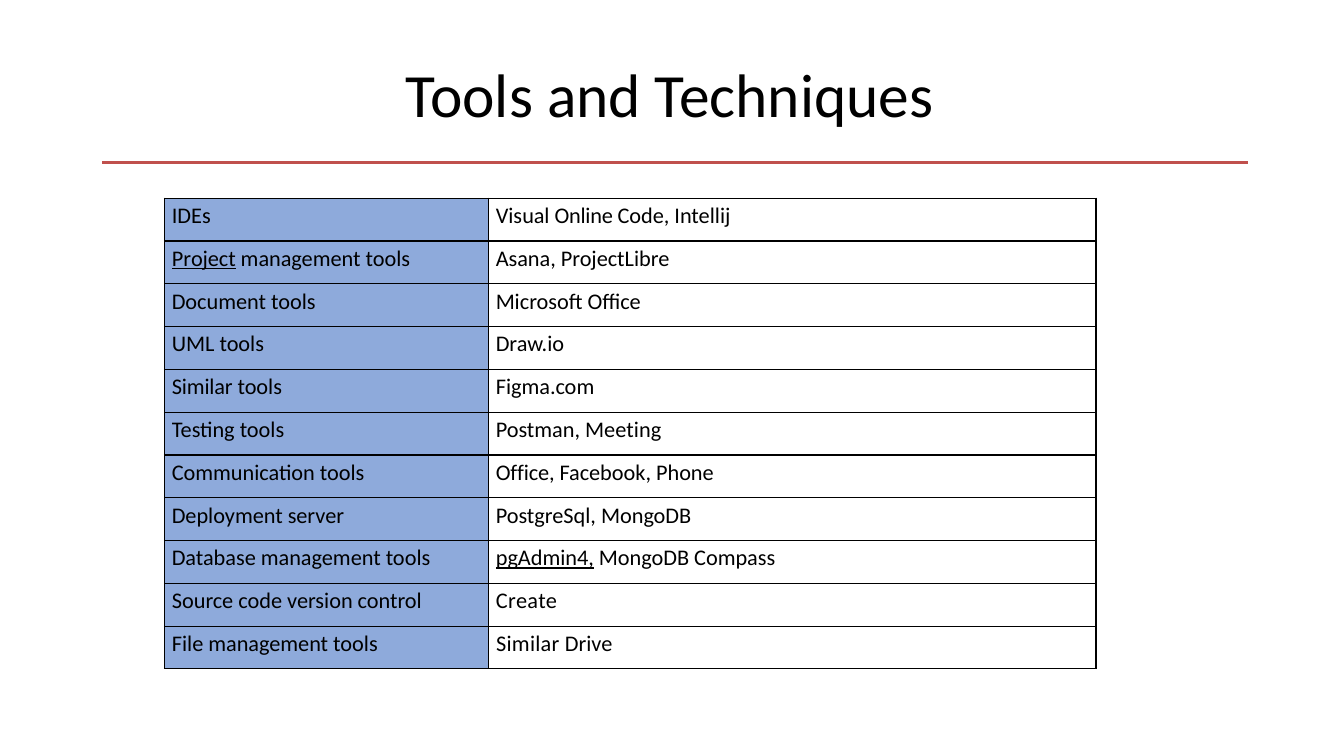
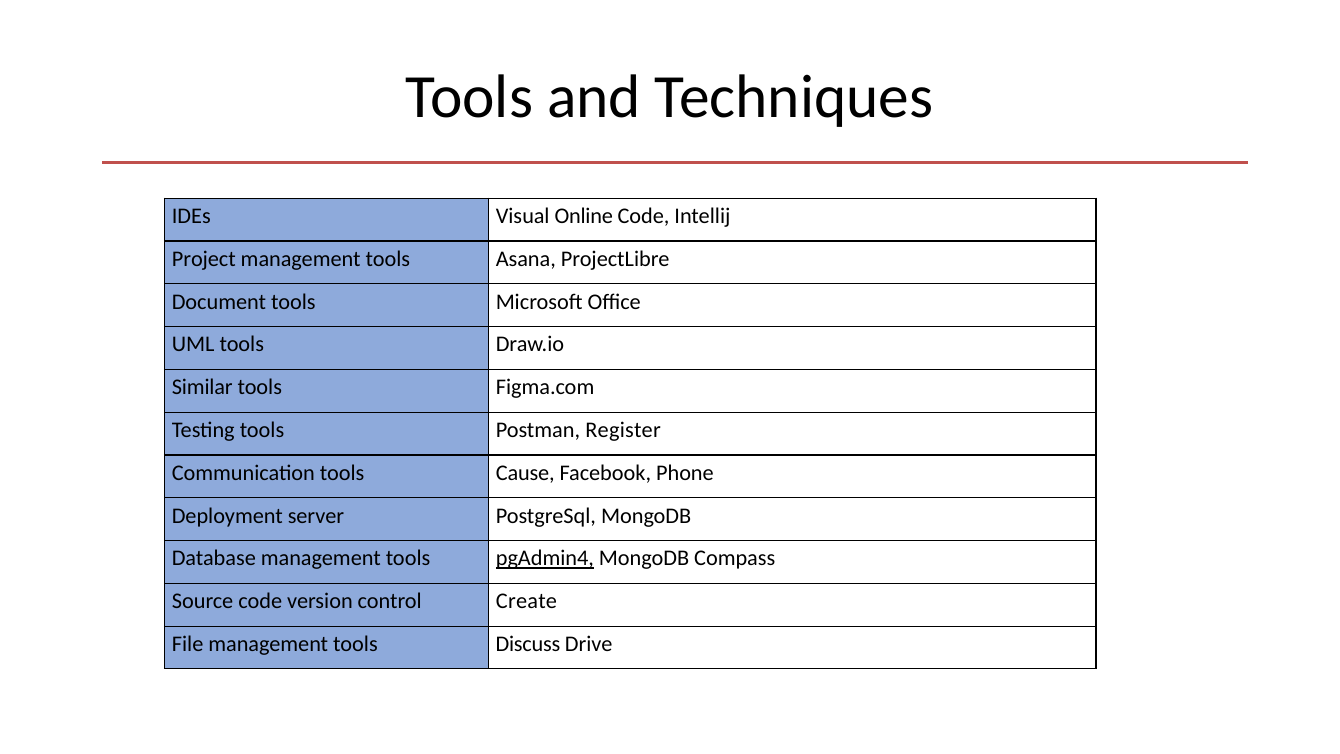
Project underline: present -> none
Meeting: Meeting -> Register
tools Office: Office -> Cause
tools Similar: Similar -> Discuss
